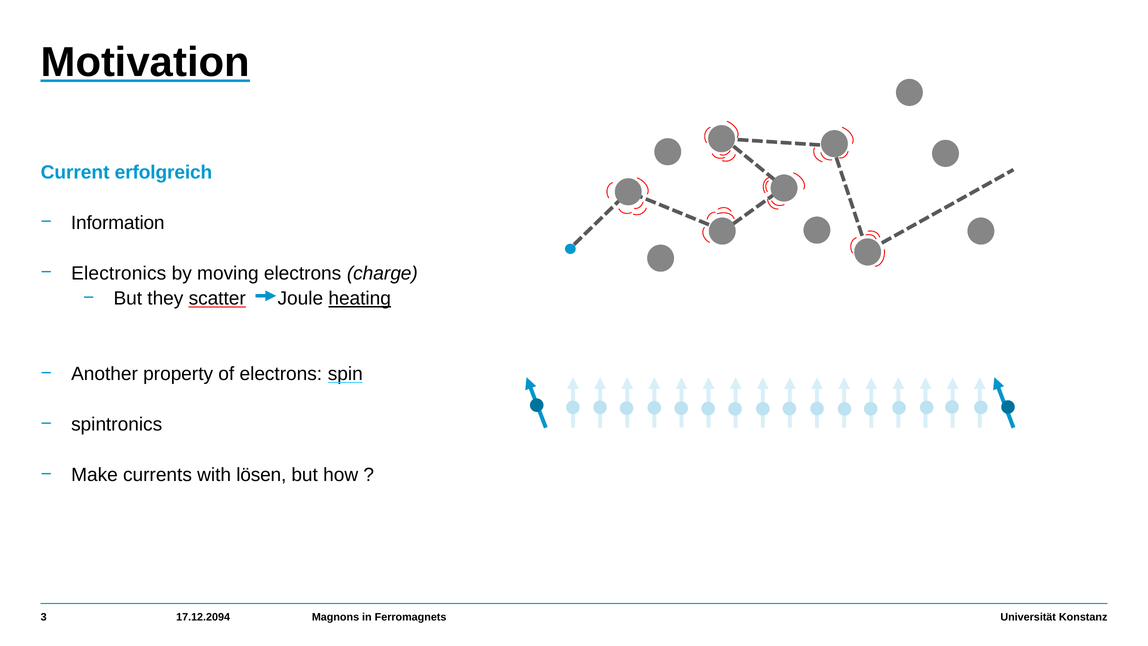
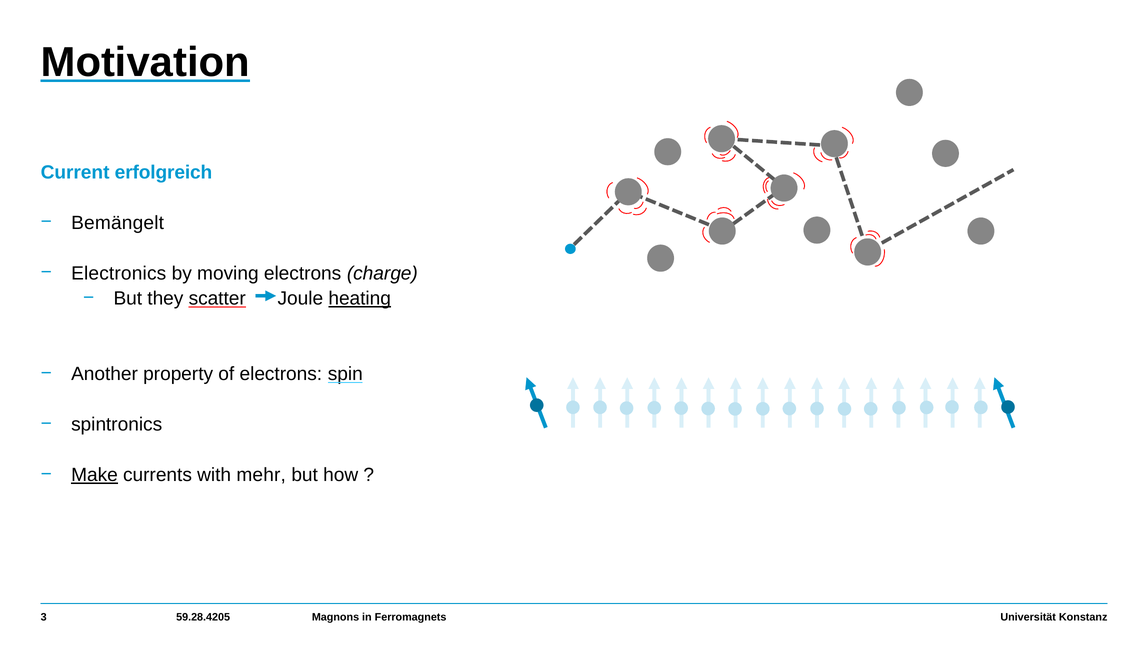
Information: Information -> Bemängelt
Make underline: none -> present
lösen: lösen -> mehr
17.12.2094: 17.12.2094 -> 59.28.4205
